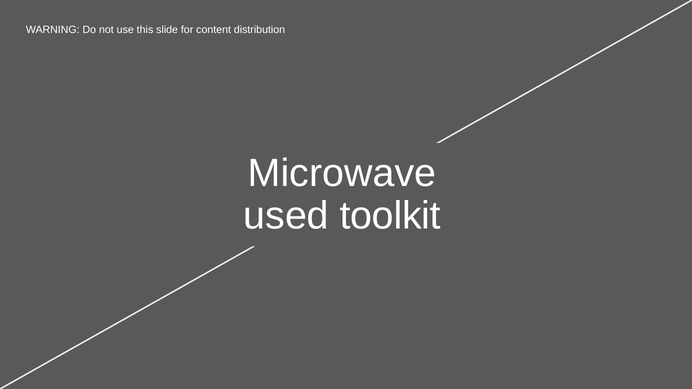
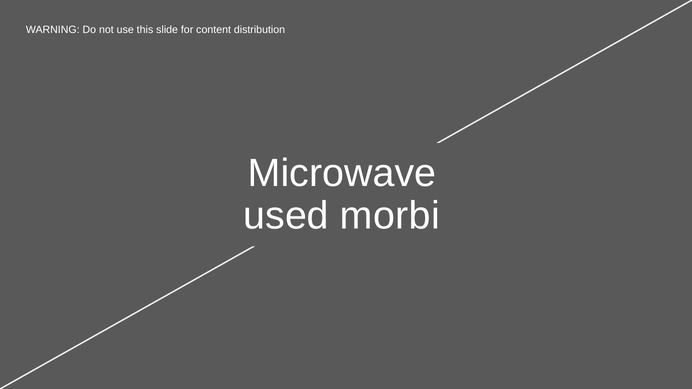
toolkit: toolkit -> morbi
